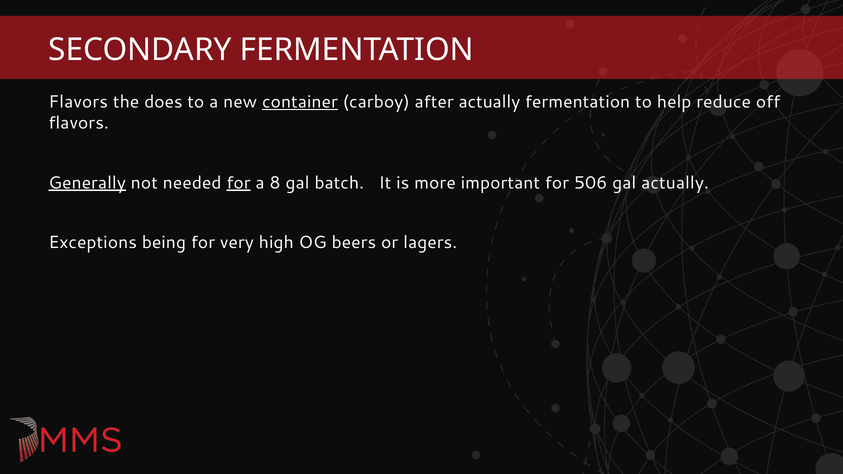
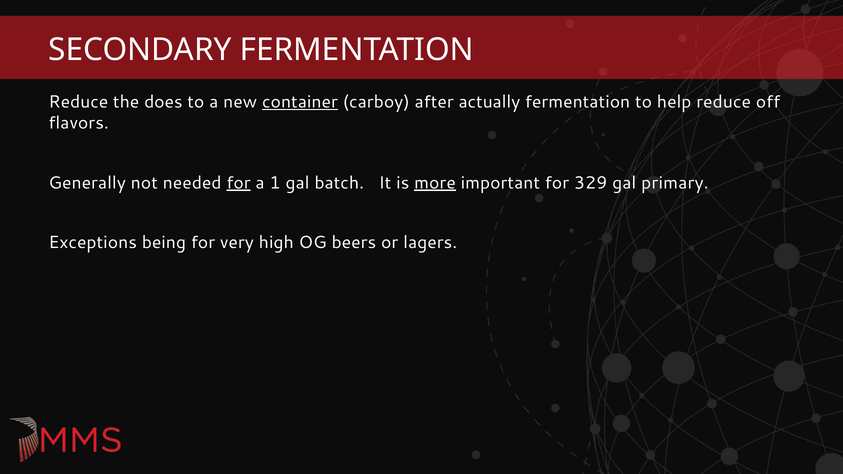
Flavors at (78, 102): Flavors -> Reduce
Generally underline: present -> none
8: 8 -> 1
more underline: none -> present
506: 506 -> 329
gal actually: actually -> primary
